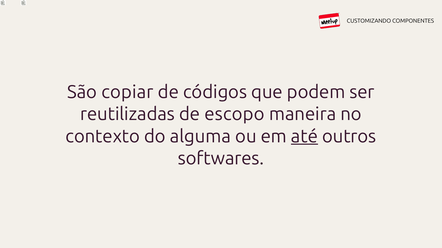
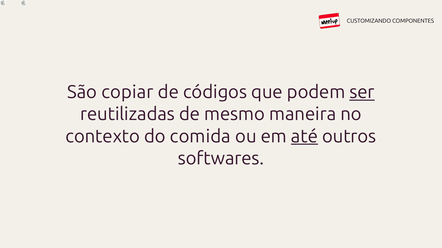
ser underline: none -> present
escopo: escopo -> mesmo
alguma: alguma -> comida
